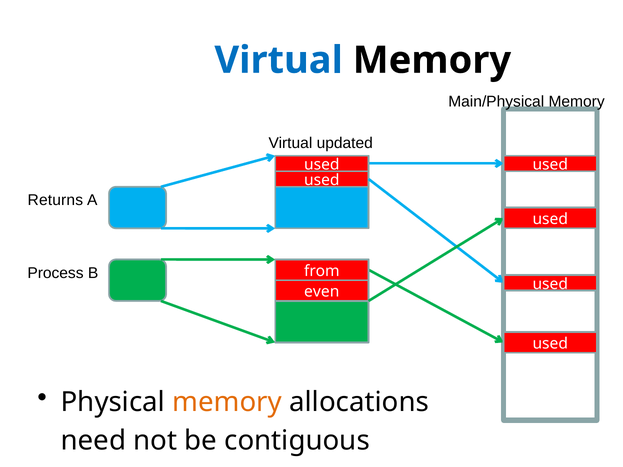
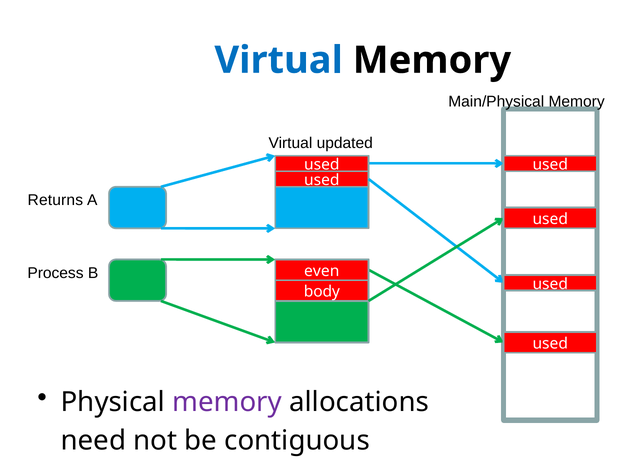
from: from -> even
even: even -> body
memory at (227, 402) colour: orange -> purple
